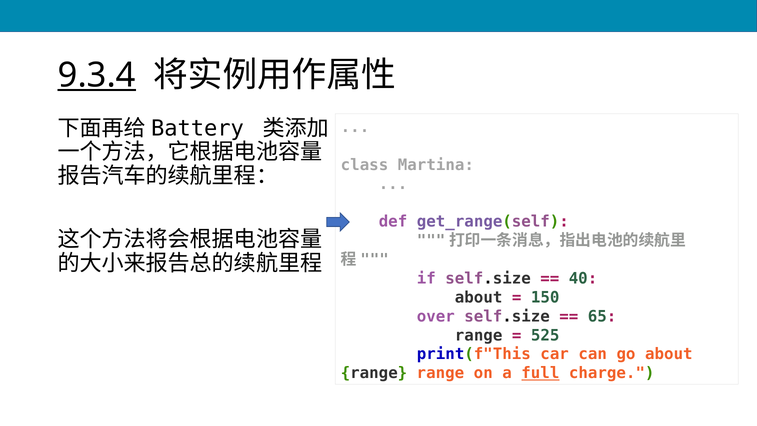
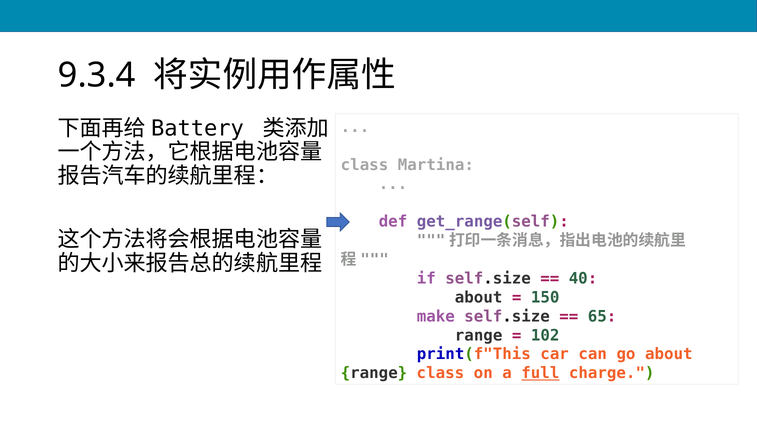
9.3.4 underline: present -> none
over: over -> make
525: 525 -> 102
range range: range -> class
